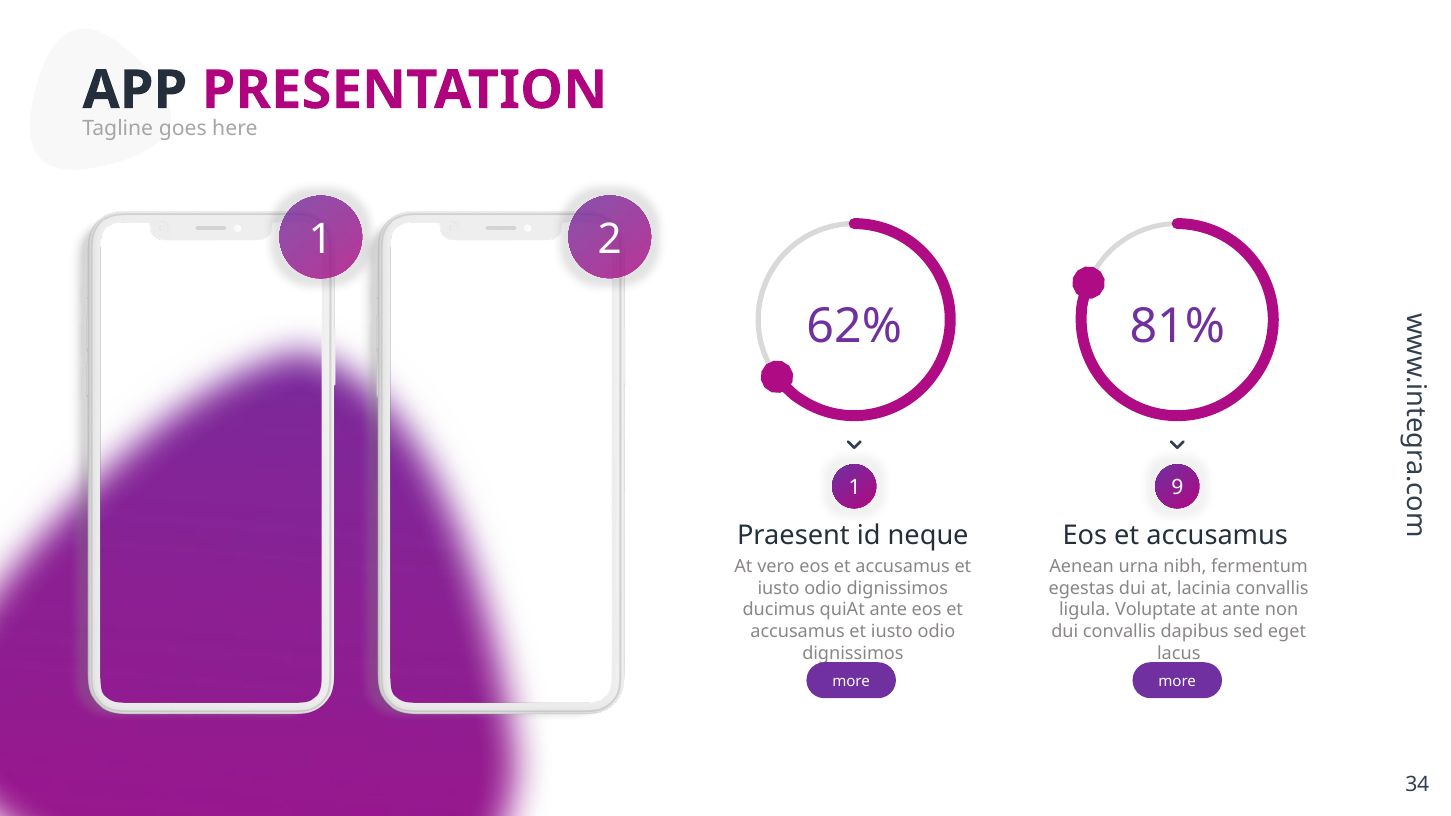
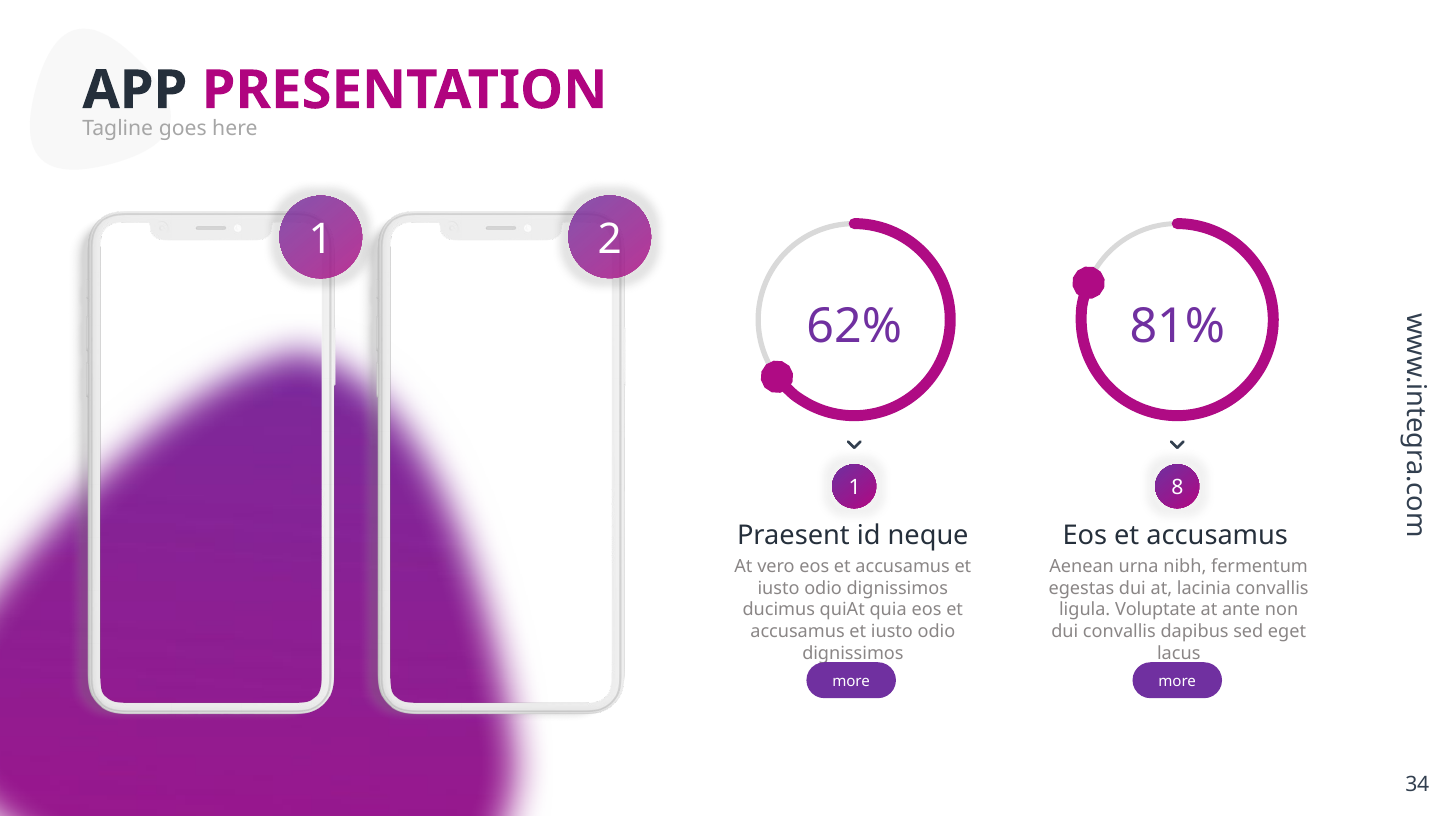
9: 9 -> 8
quiAt ante: ante -> quia
